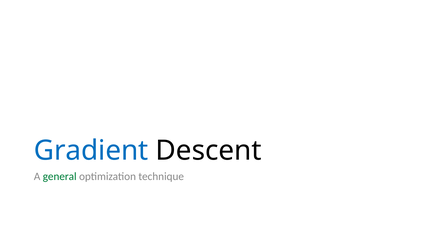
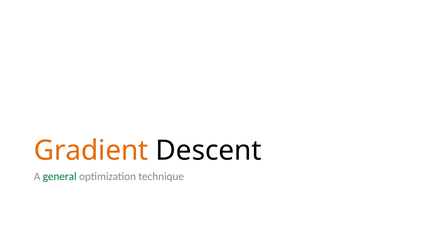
Gradient colour: blue -> orange
